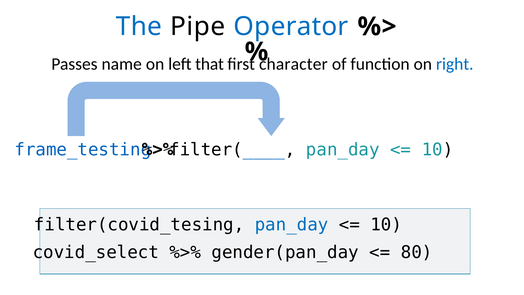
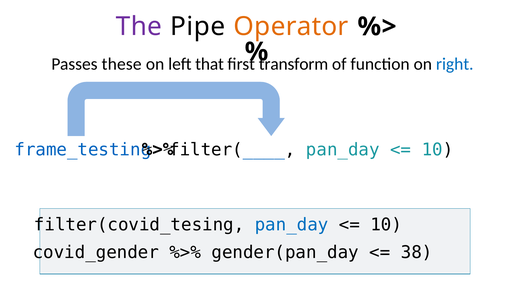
The colour: blue -> purple
Operator colour: blue -> orange
name: name -> these
character: character -> transform
covid_select: covid_select -> covid_gender
80: 80 -> 38
